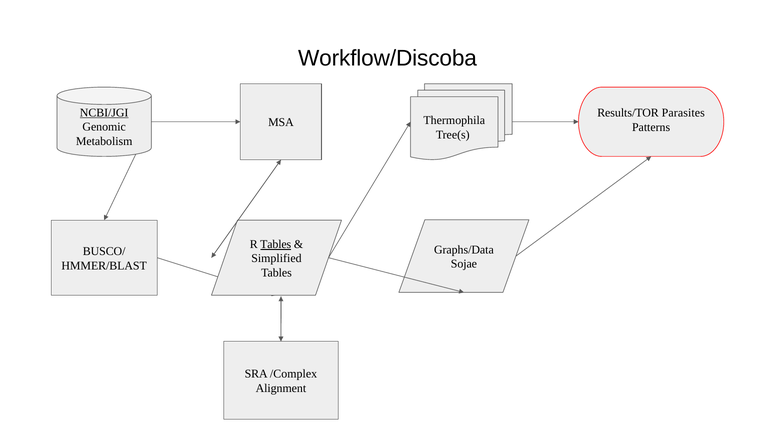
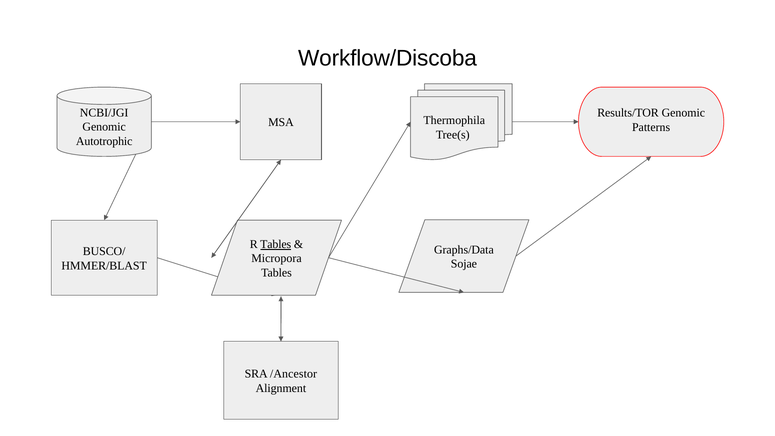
NCBI/JGI underline: present -> none
Results/TOR Parasites: Parasites -> Genomic
Metabolism: Metabolism -> Autotrophic
Simplified: Simplified -> Micropora
/Complex: /Complex -> /Ancestor
